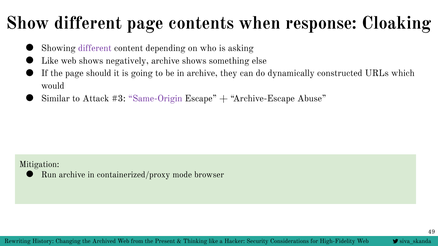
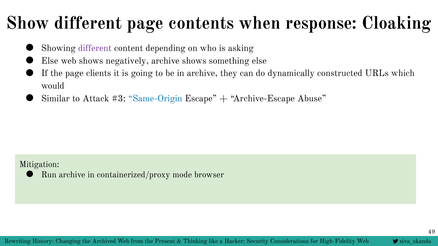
Like at (50, 61): Like -> Else
should: should -> clients
Same-Origin colour: purple -> blue
